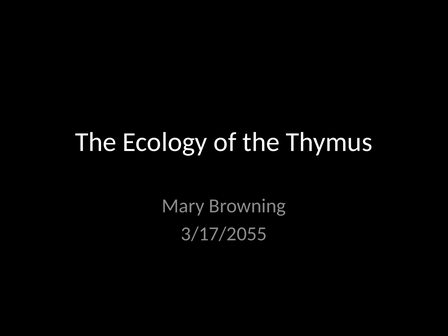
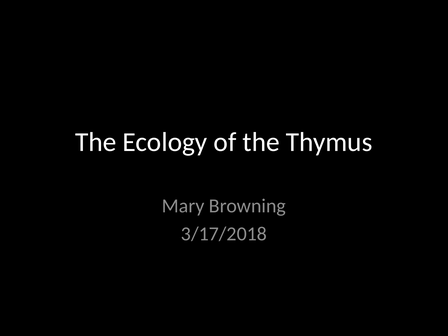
3/17/2055: 3/17/2055 -> 3/17/2018
